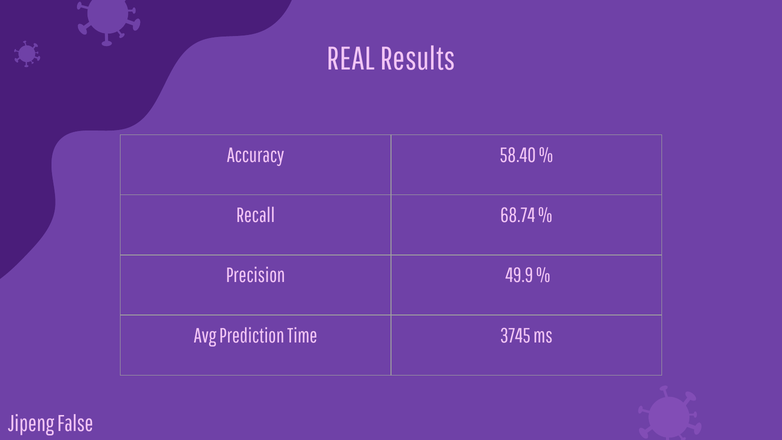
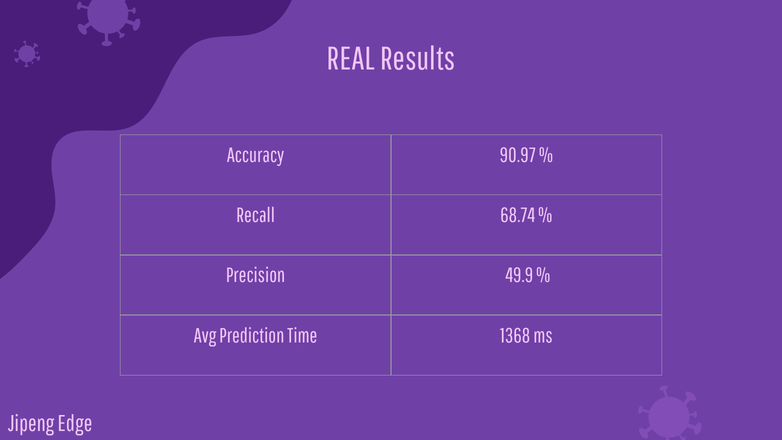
58.40: 58.40 -> 90.97
3745: 3745 -> 1368
False: False -> Edge
